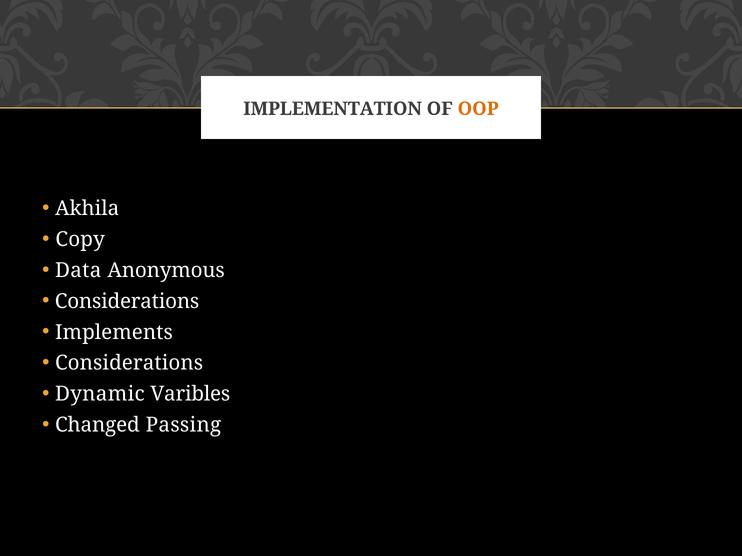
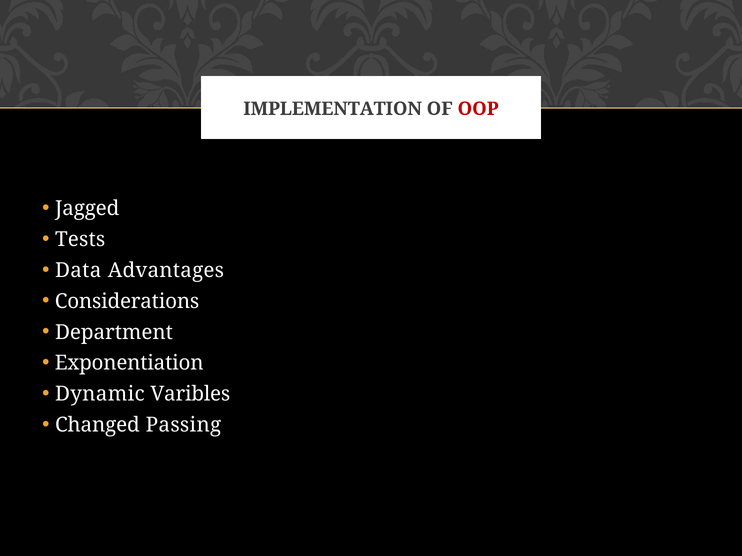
OOP colour: orange -> red
Akhila: Akhila -> Jagged
Copy: Copy -> Tests
Anonymous: Anonymous -> Advantages
Implements: Implements -> Department
Considerations at (129, 363): Considerations -> Exponentiation
